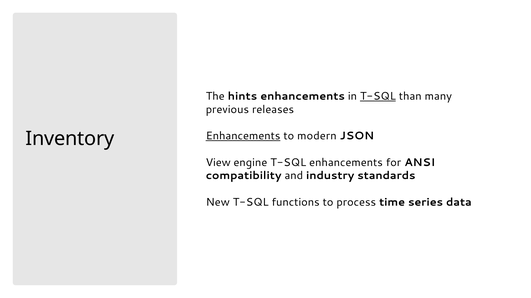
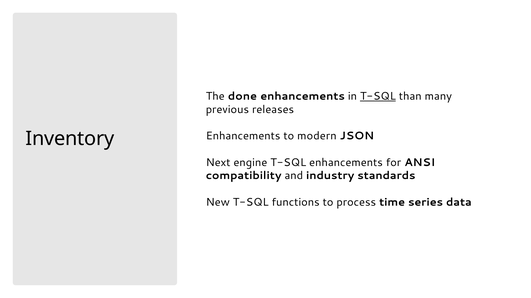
hints: hints -> done
Enhancements at (243, 136) underline: present -> none
View: View -> Next
